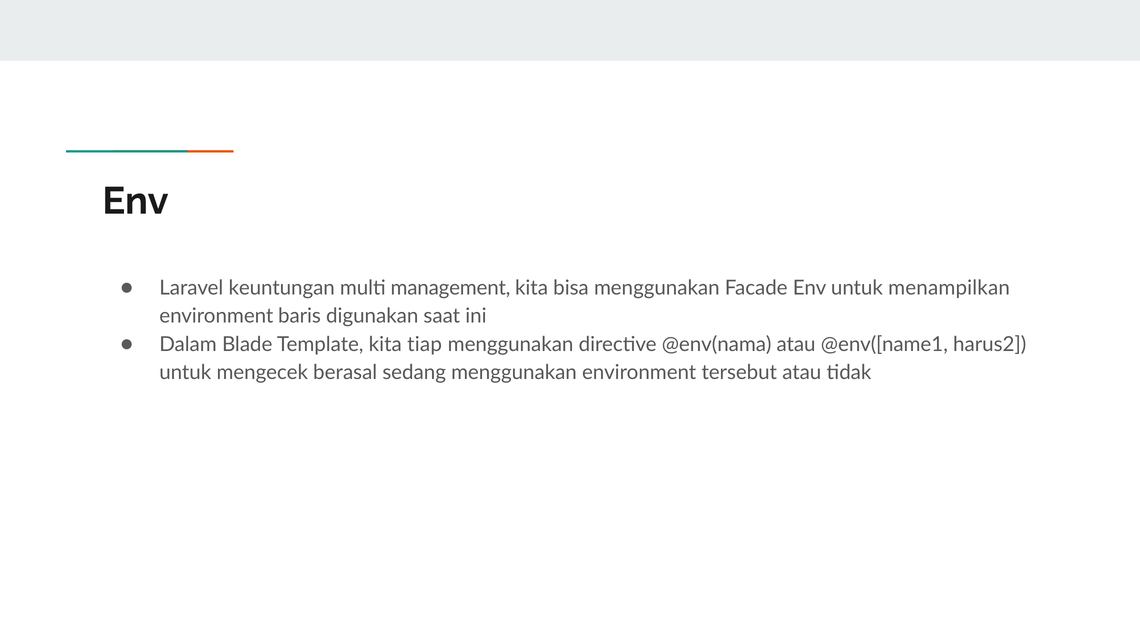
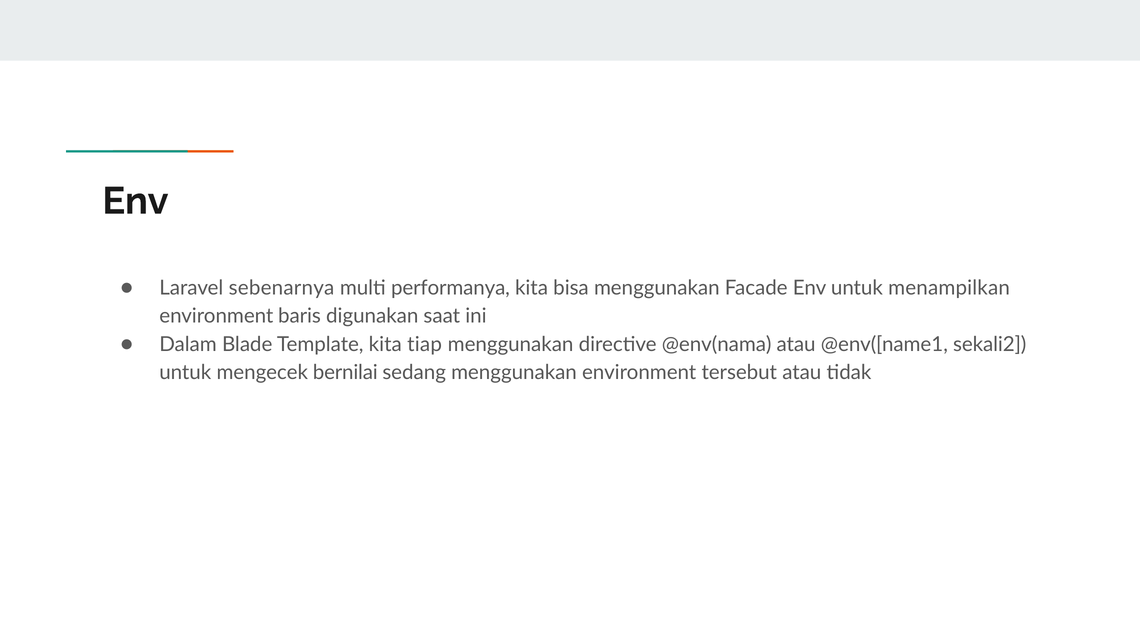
keuntungan: keuntungan -> sebenarnya
management: management -> performanya
harus2: harus2 -> sekali2
berasal: berasal -> bernilai
